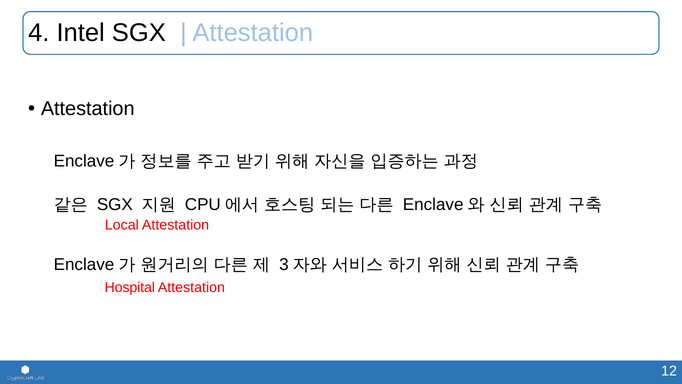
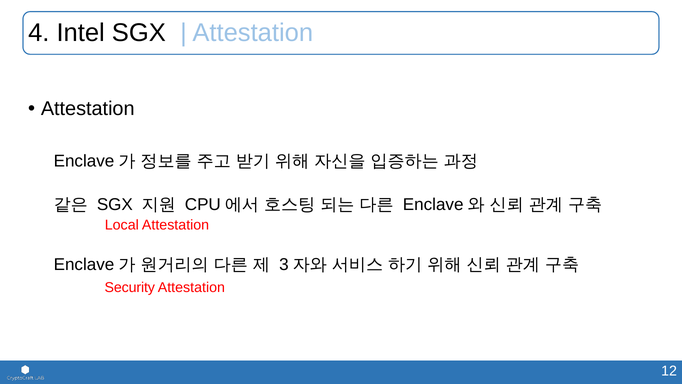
Hospital: Hospital -> Security
